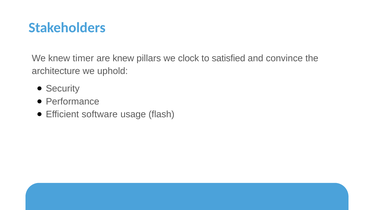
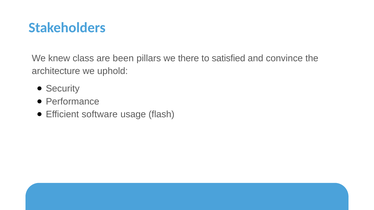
timer: timer -> class
are knew: knew -> been
clock: clock -> there
